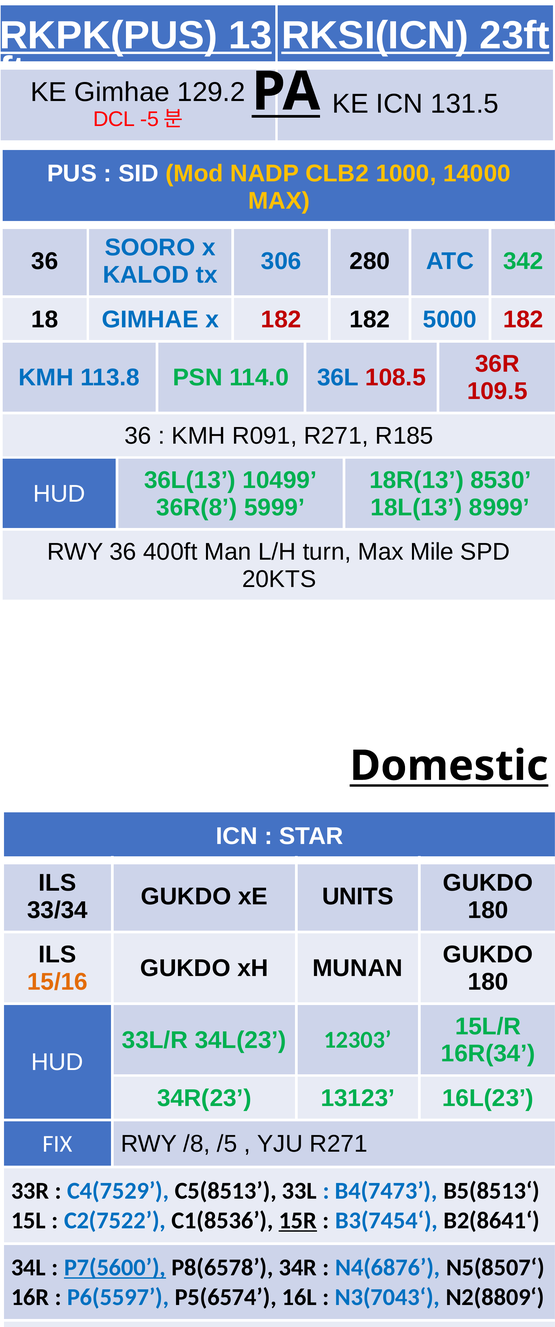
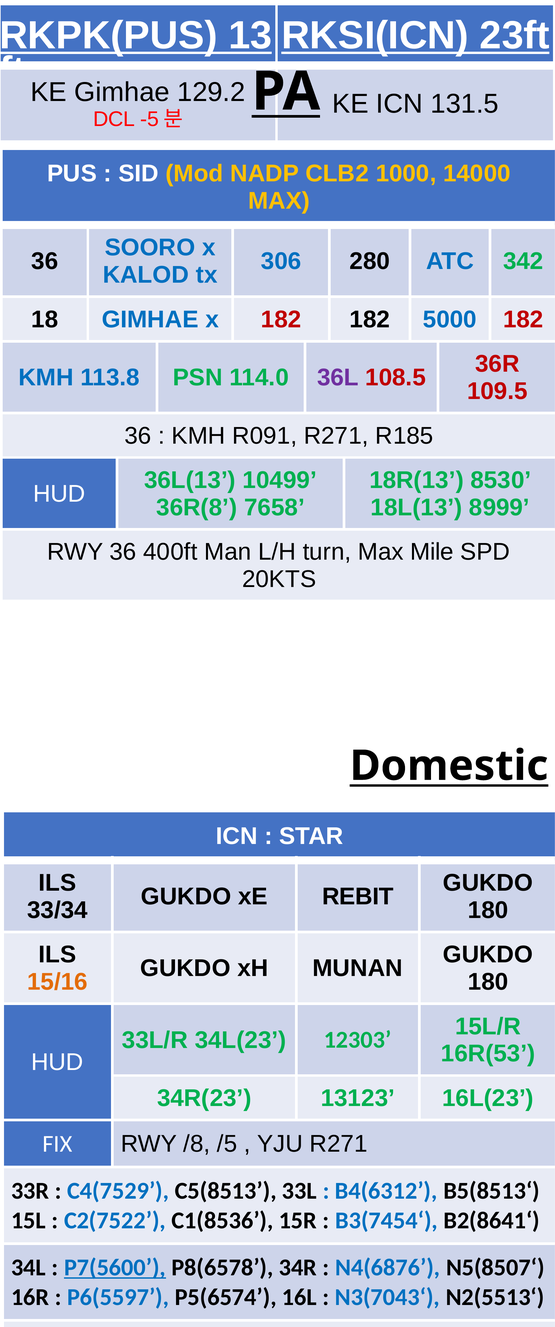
36L colour: blue -> purple
5999: 5999 -> 7658
UNITS: UNITS -> REBIT
16R(34: 16R(34 -> 16R(53
B4(7473: B4(7473 -> B4(6312
15R underline: present -> none
N2(8809‘: N2(8809‘ -> N2(5513‘
